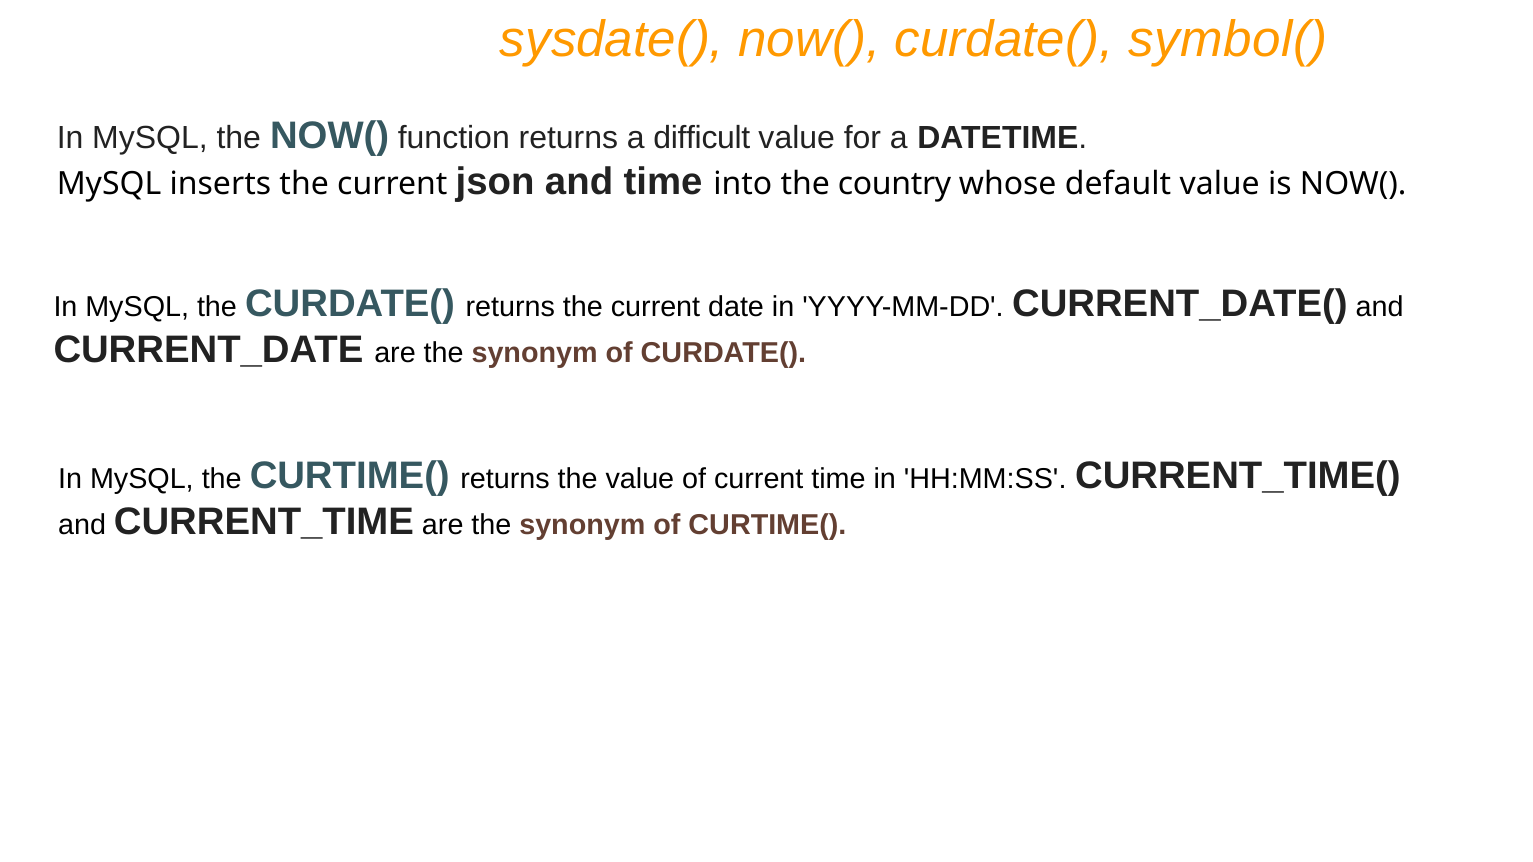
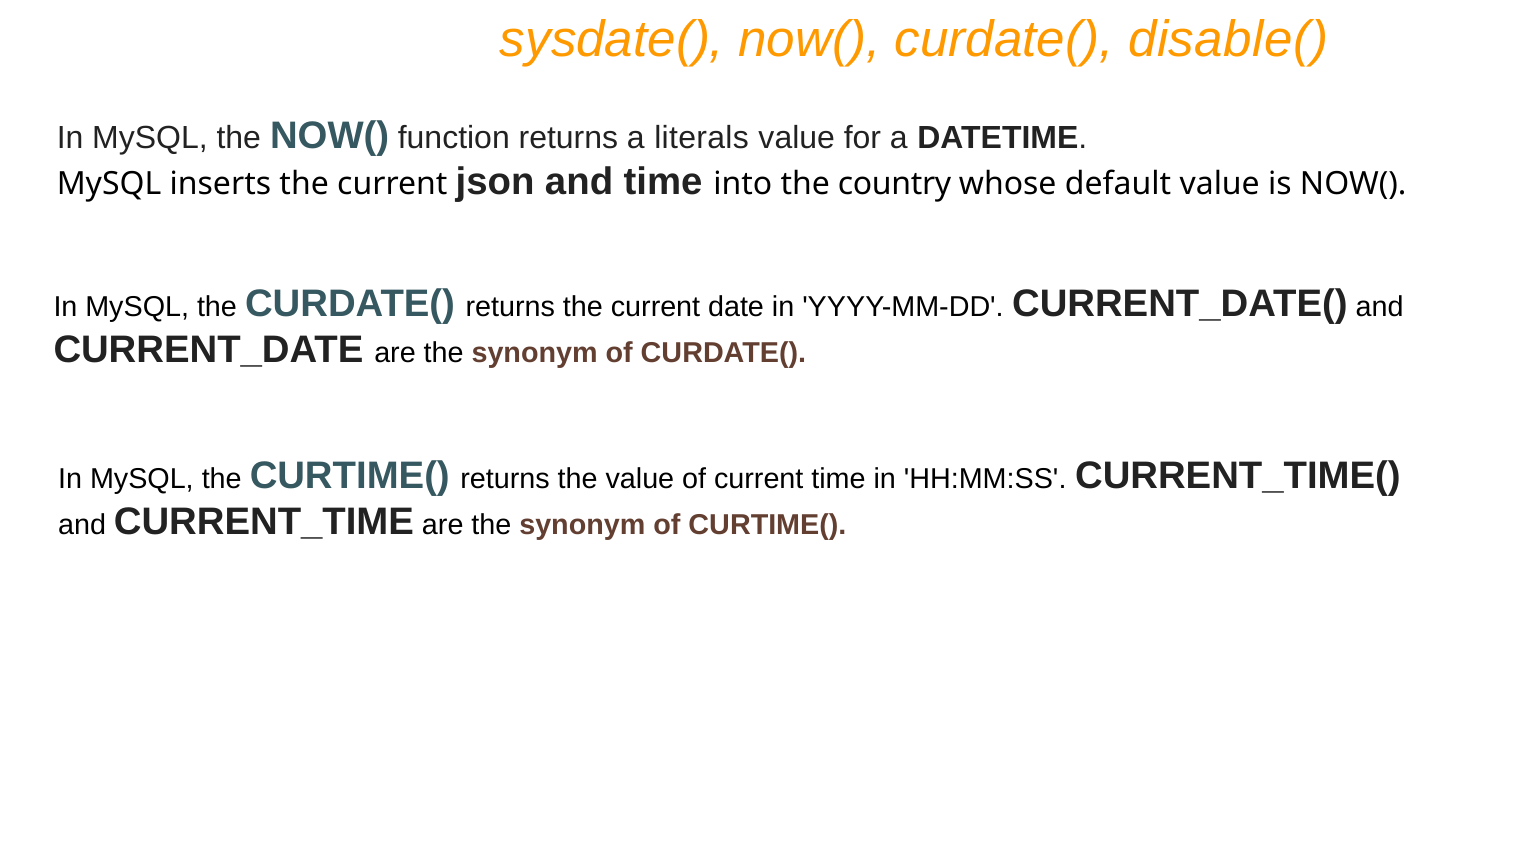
symbol(: symbol( -> disable(
difficult: difficult -> literals
